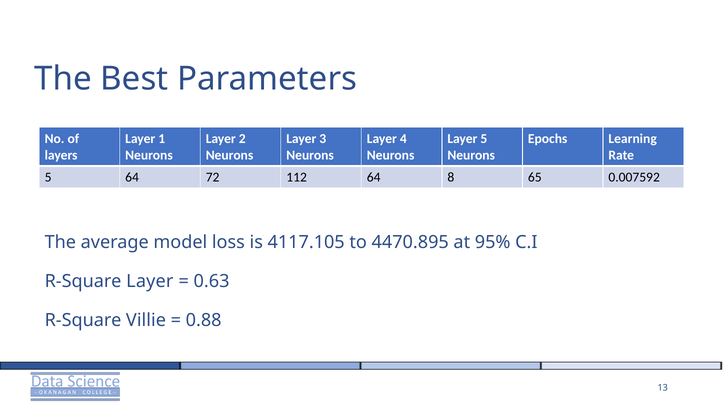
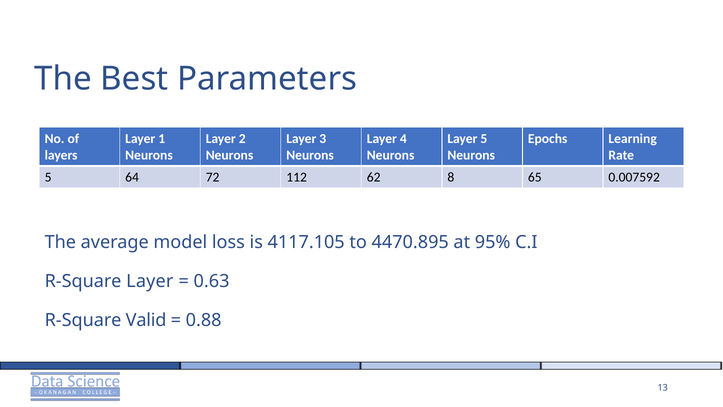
112 64: 64 -> 62
Villie: Villie -> Valid
